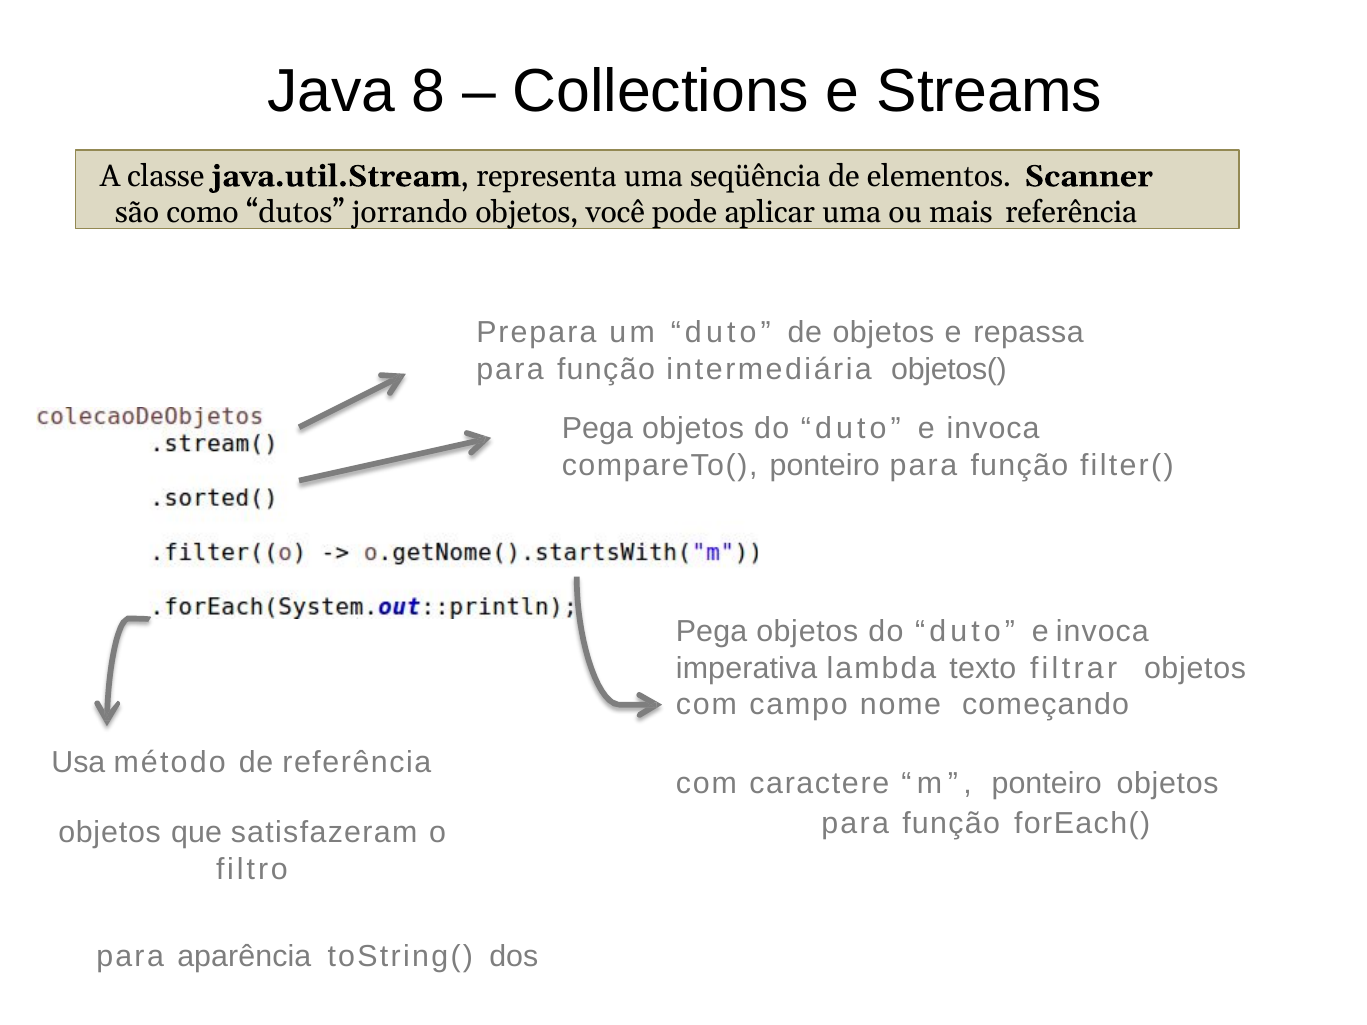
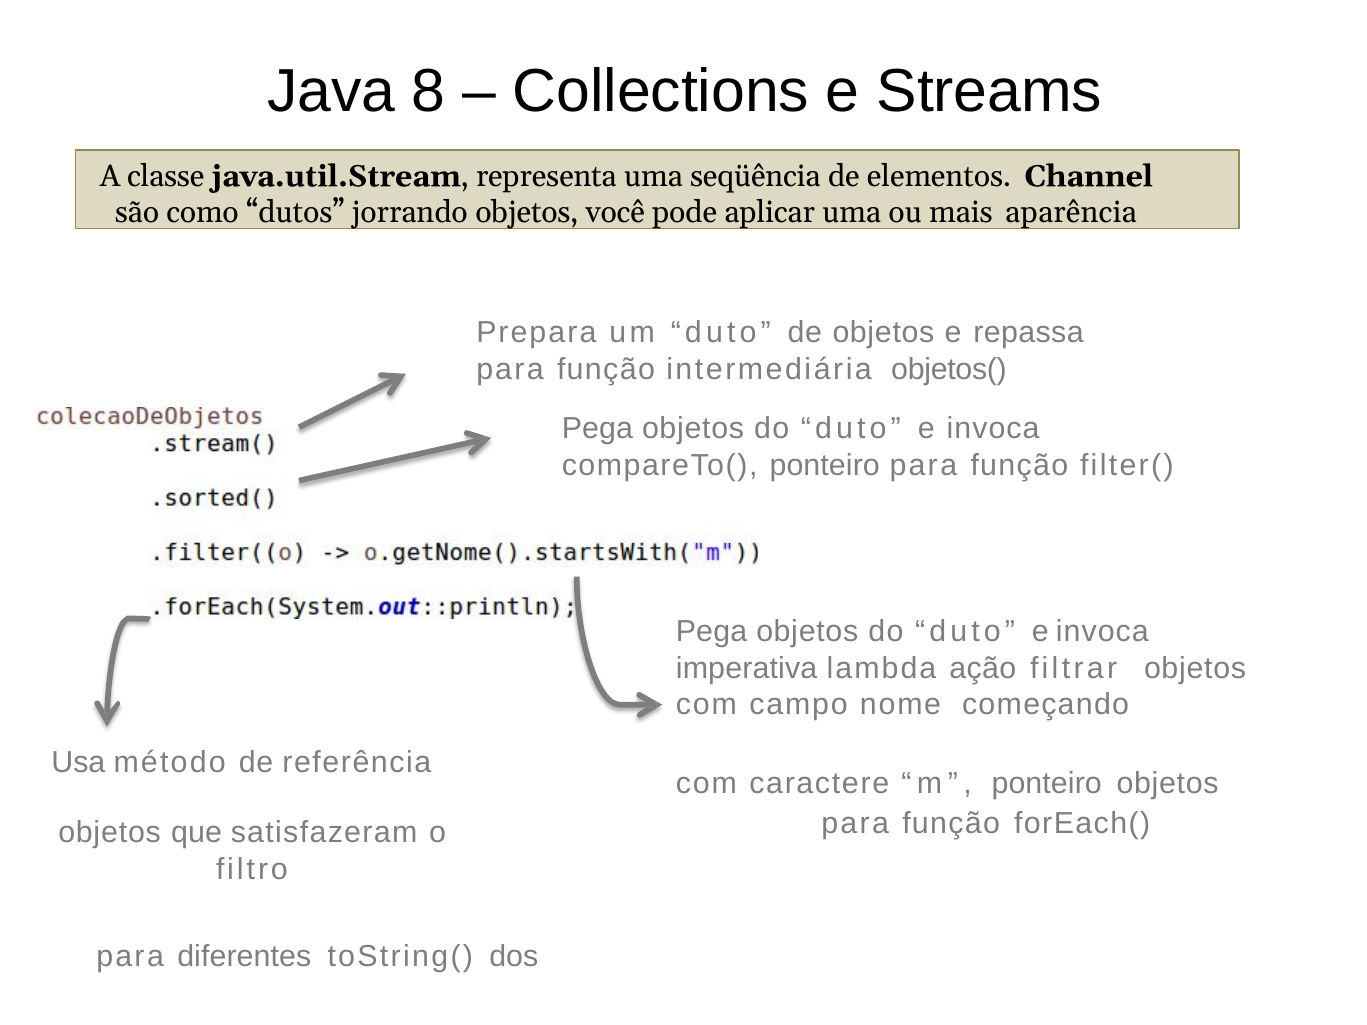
Scanner: Scanner -> Channel
mais referência: referência -> aparência
texto: texto -> ação
aparência: aparência -> diferentes
